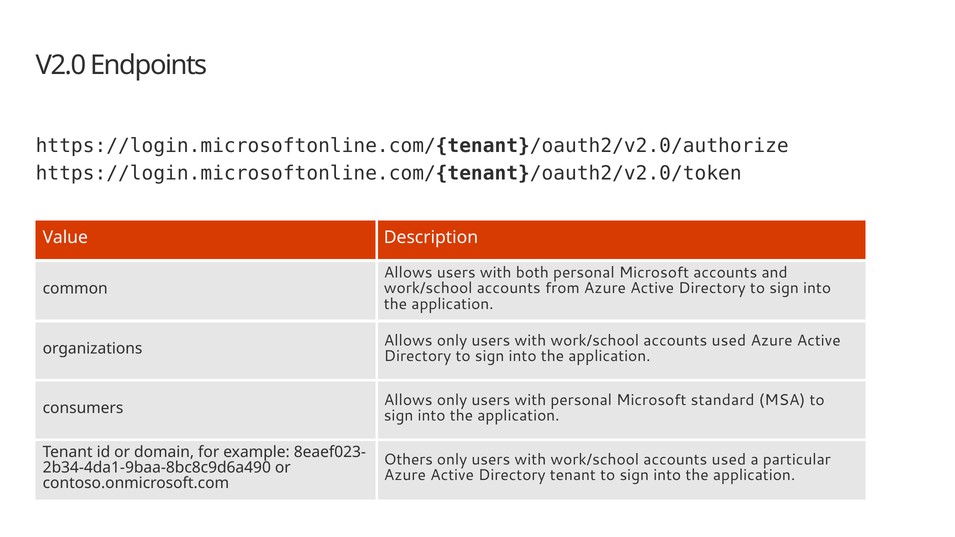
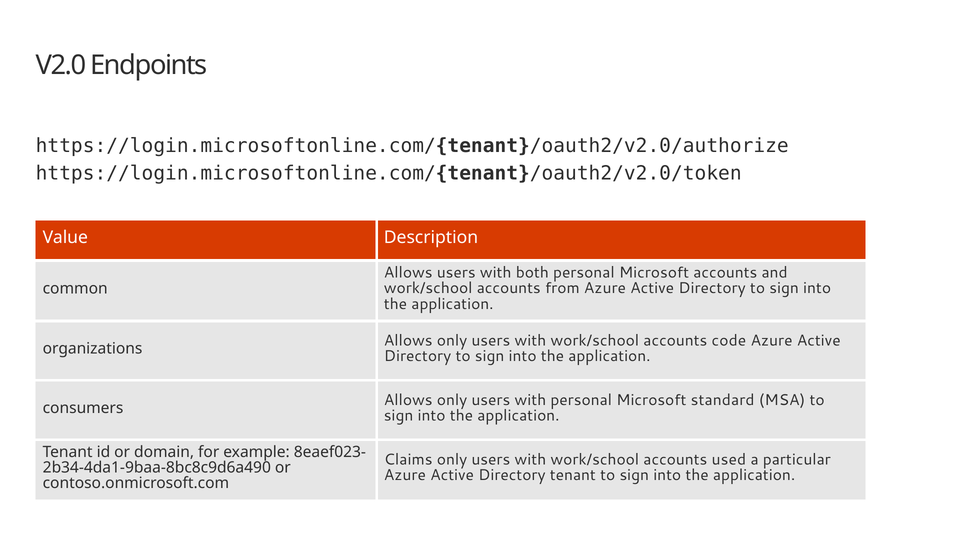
used at (729, 341): used -> code
Others: Others -> Claims
